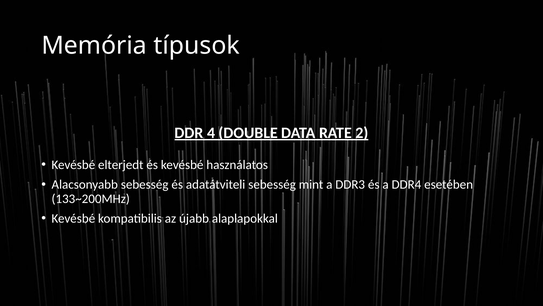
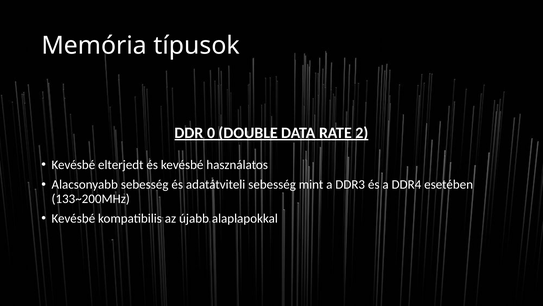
4: 4 -> 0
